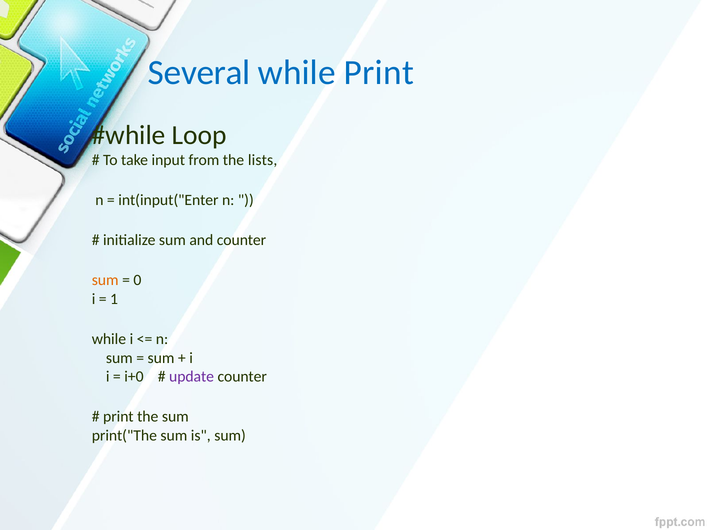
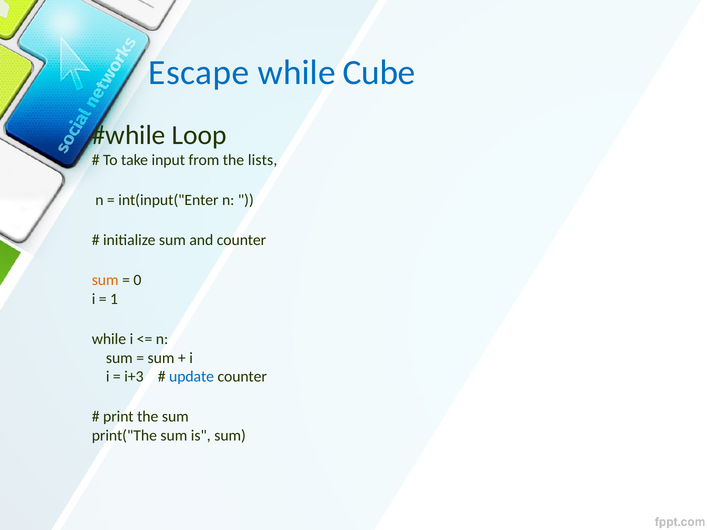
Several: Several -> Escape
while Print: Print -> Cube
i+0: i+0 -> i+3
update colour: purple -> blue
